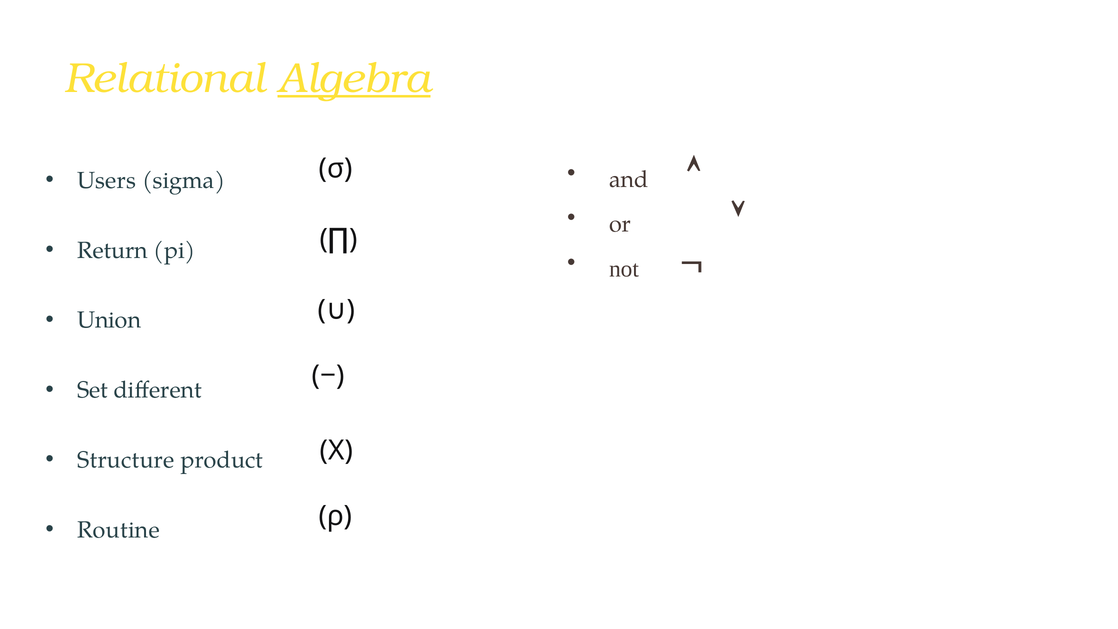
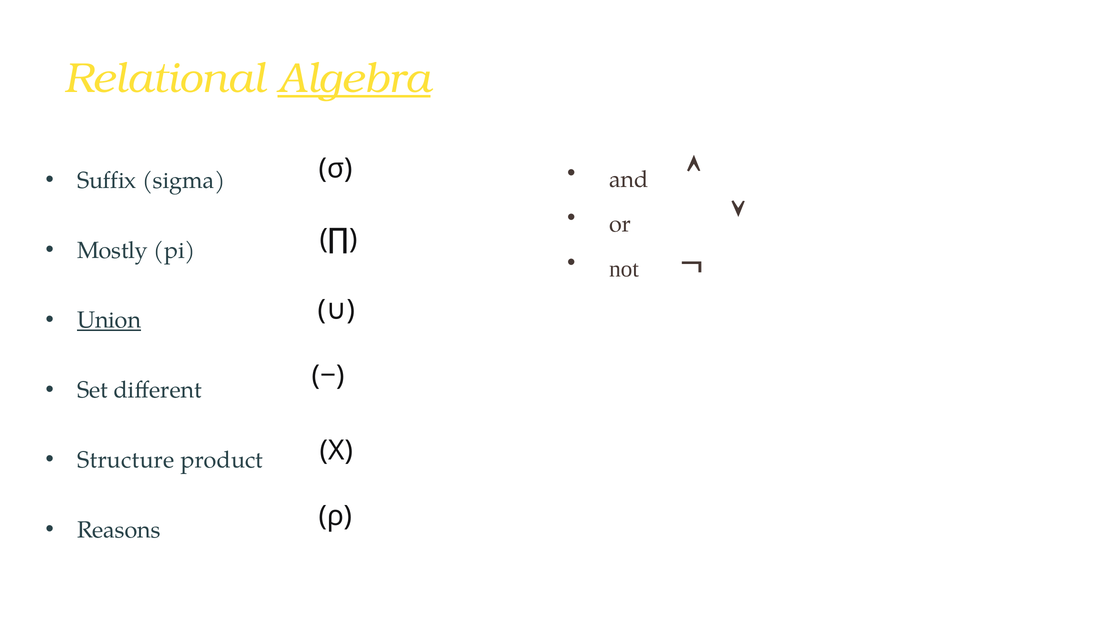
Users: Users -> Suffix
Return: Return -> Mostly
Union underline: none -> present
Routine: Routine -> Reasons
